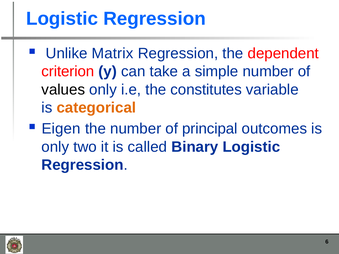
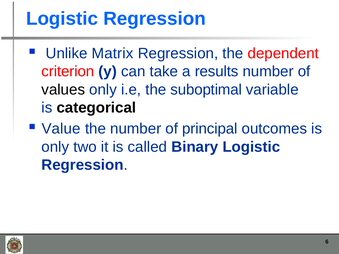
simple: simple -> results
constitutes: constitutes -> suboptimal
categorical colour: orange -> black
Eigen: Eigen -> Value
